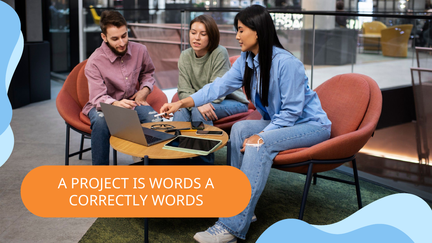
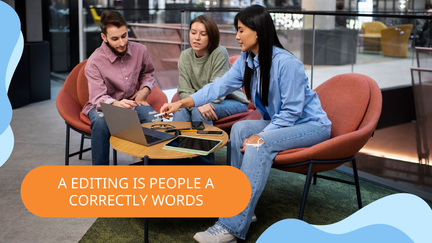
PROJECT: PROJECT -> EDITING
IS WORDS: WORDS -> PEOPLE
